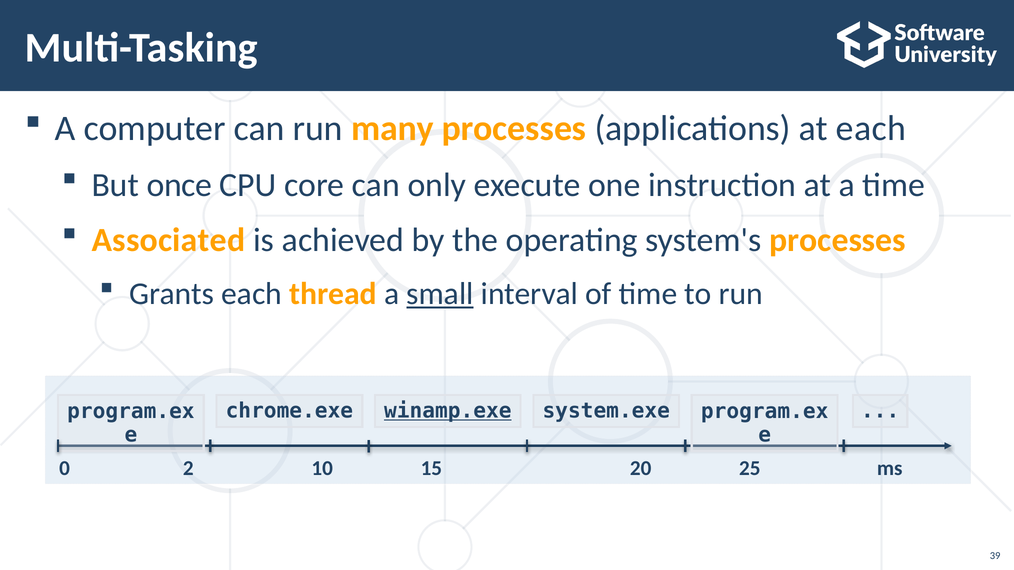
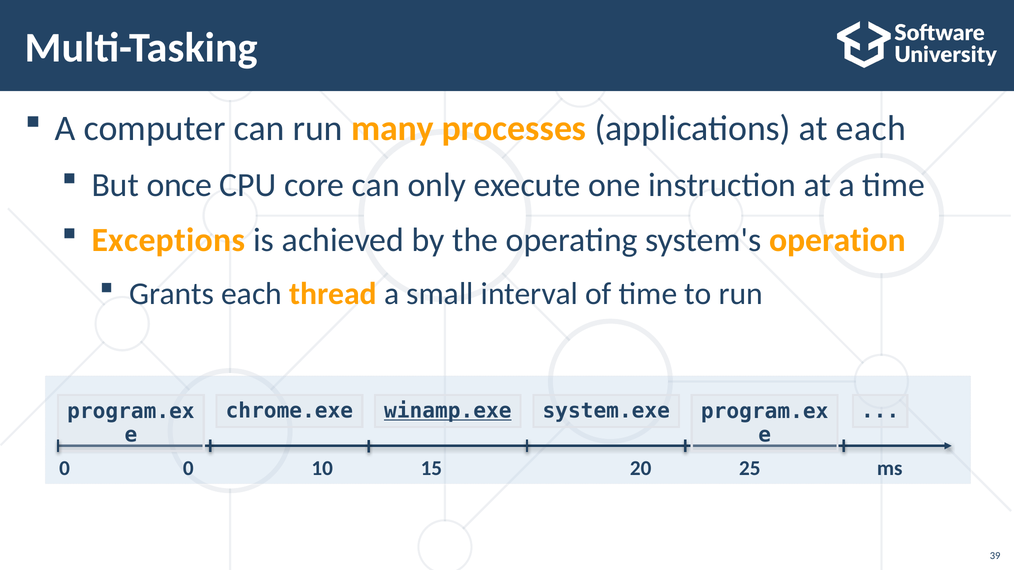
Associated: Associated -> Exceptions
system's processes: processes -> operation
small underline: present -> none
0 2: 2 -> 0
